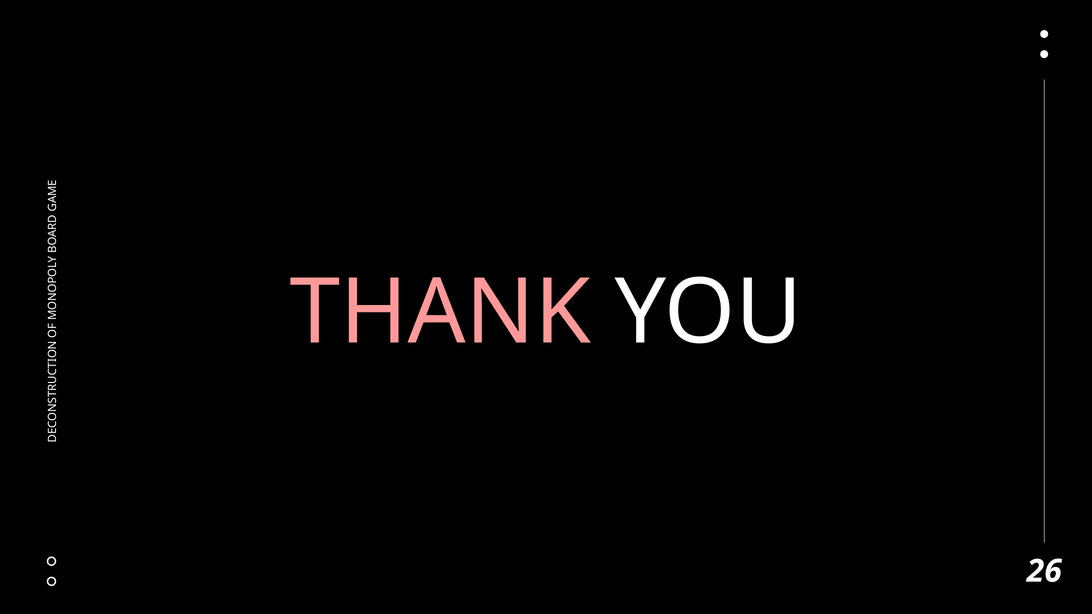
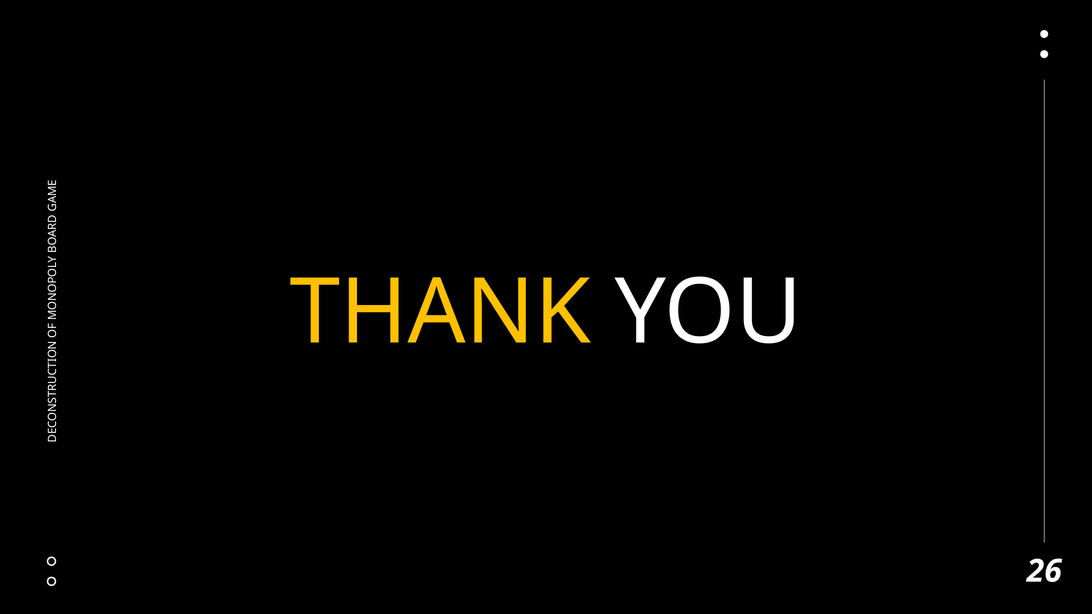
THANK colour: pink -> yellow
